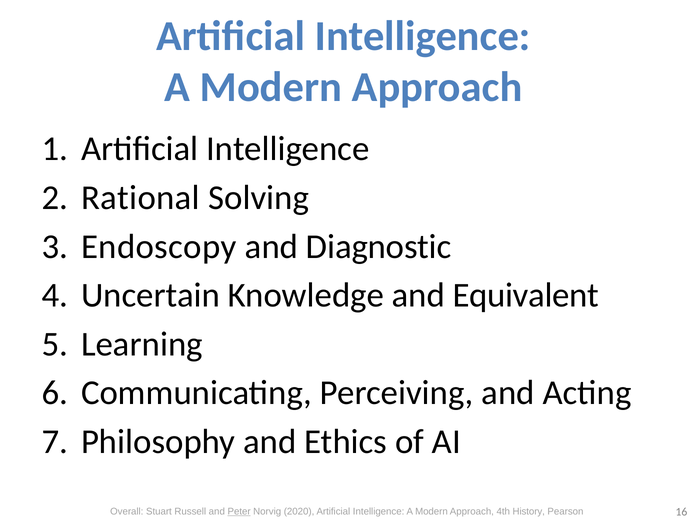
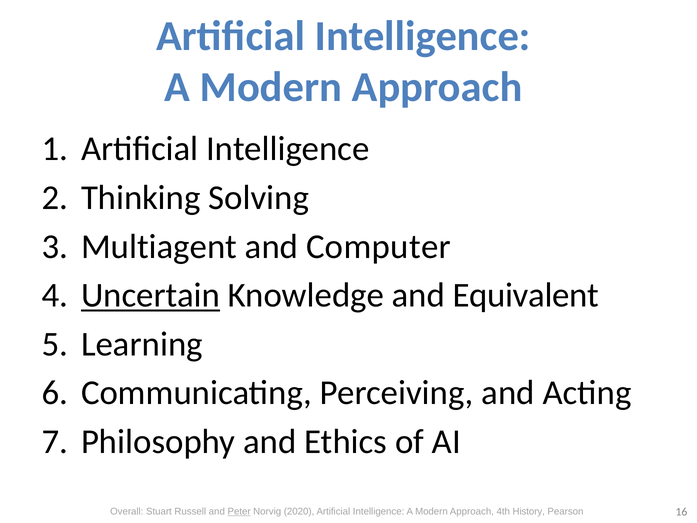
Rational: Rational -> Thinking
Endoscopy: Endoscopy -> Multiagent
Diagnostic: Diagnostic -> Computer
Uncertain underline: none -> present
